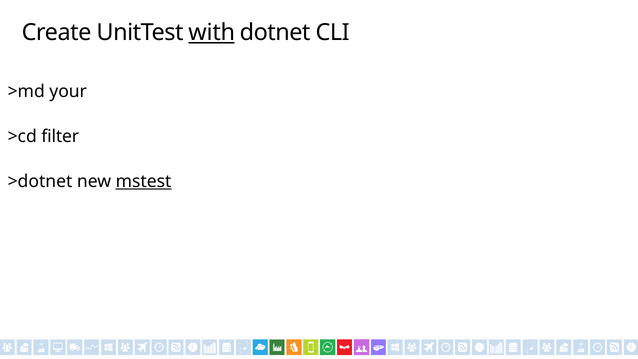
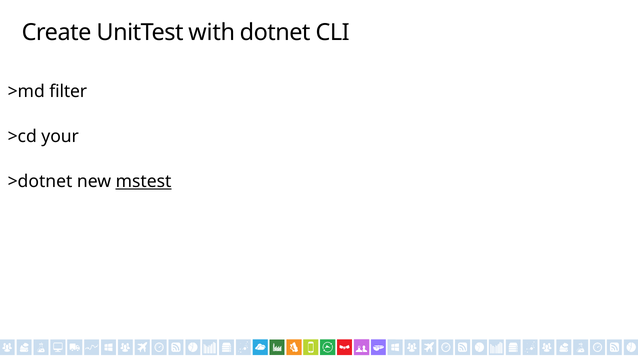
with underline: present -> none
your: your -> filter
filter: filter -> your
